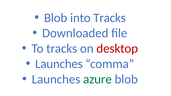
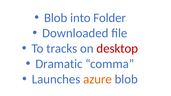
into Tracks: Tracks -> Folder
Launches at (59, 64): Launches -> Dramatic
azure colour: green -> orange
